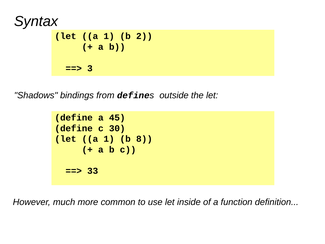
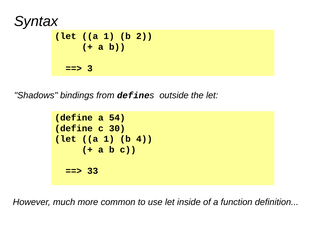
45: 45 -> 54
8: 8 -> 4
